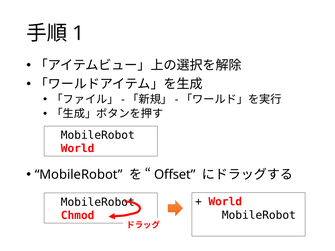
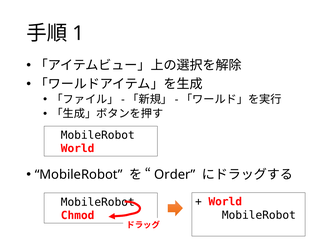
Offset: Offset -> Order
